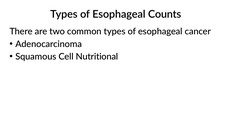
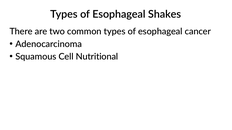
Counts: Counts -> Shakes
